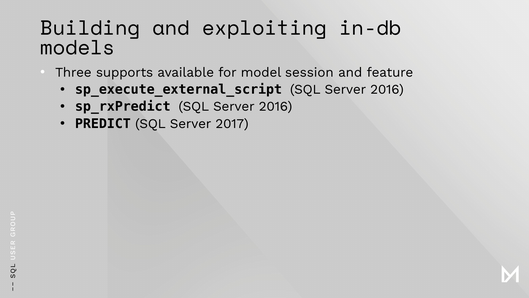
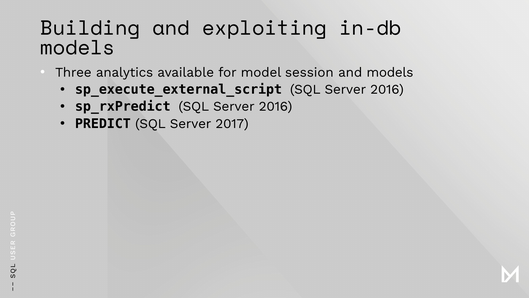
supports: supports -> analytics
and feature: feature -> models
